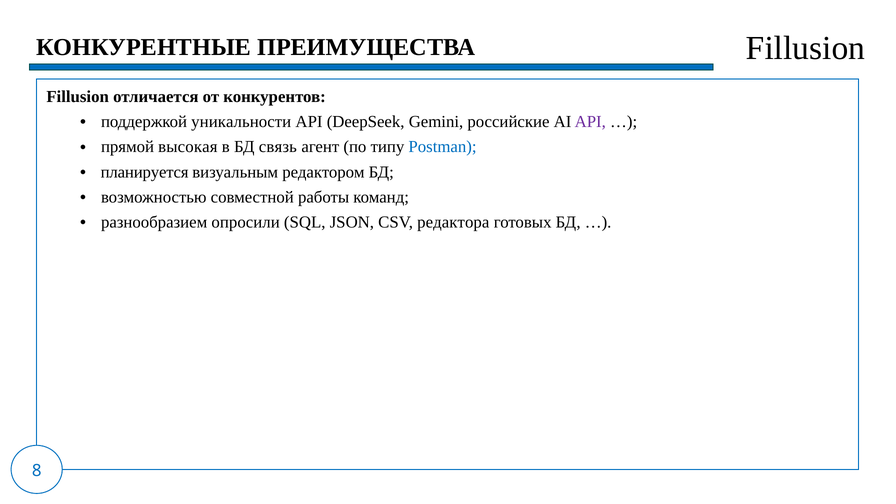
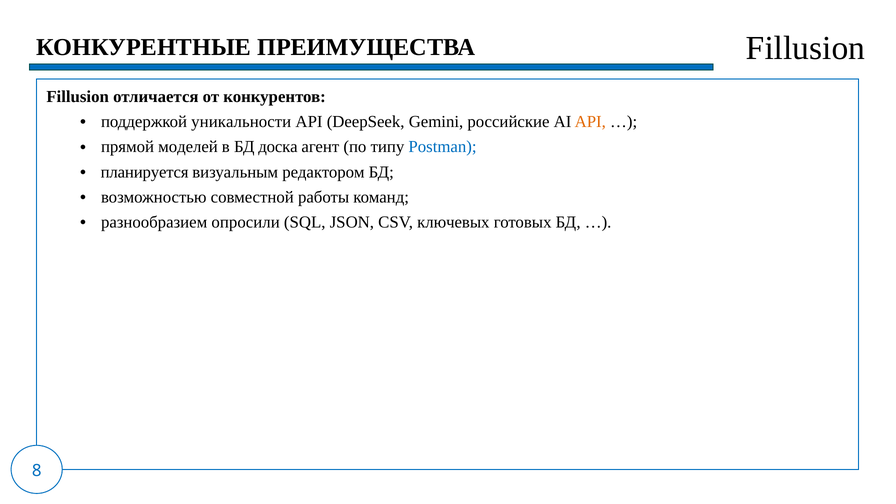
API at (590, 122) colour: purple -> orange
высокая: высокая -> моделей
связь: связь -> доска
редактора: редактора -> ключевых
